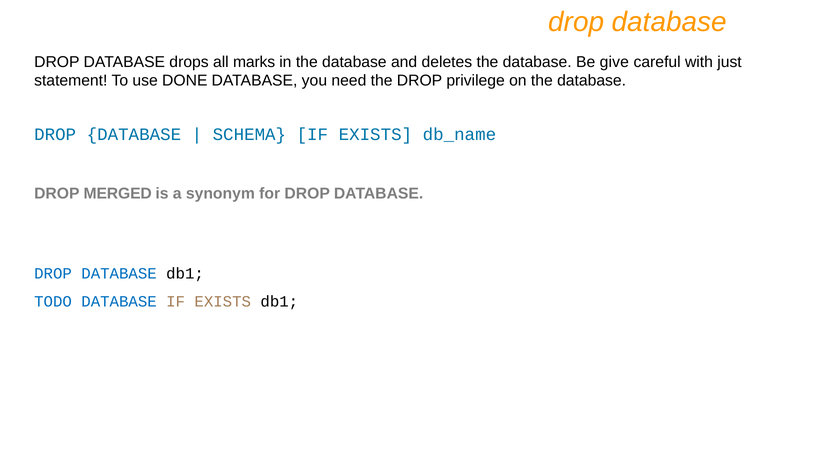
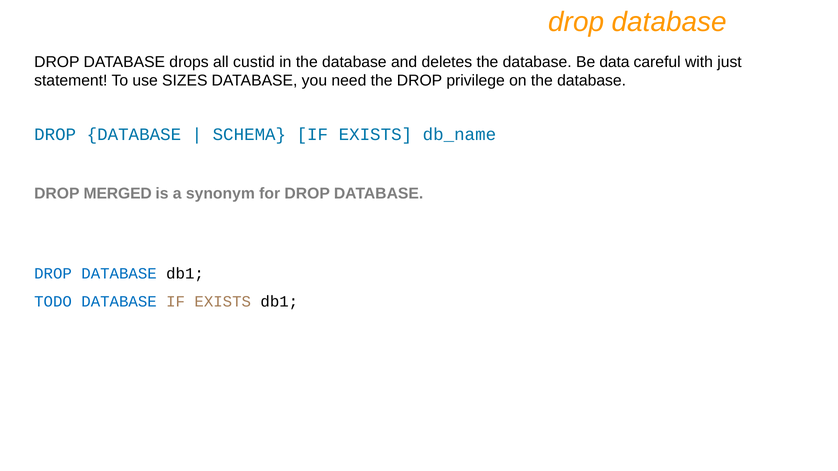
marks: marks -> custid
give: give -> data
DONE: DONE -> SIZES
